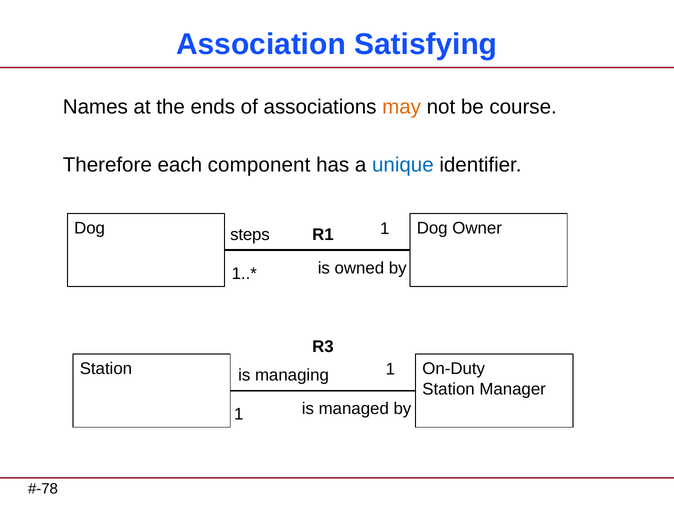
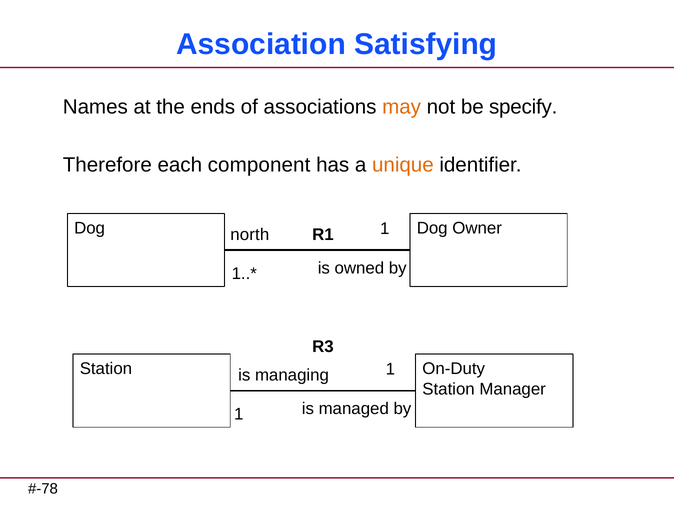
course: course -> specify
unique colour: blue -> orange
steps: steps -> north
